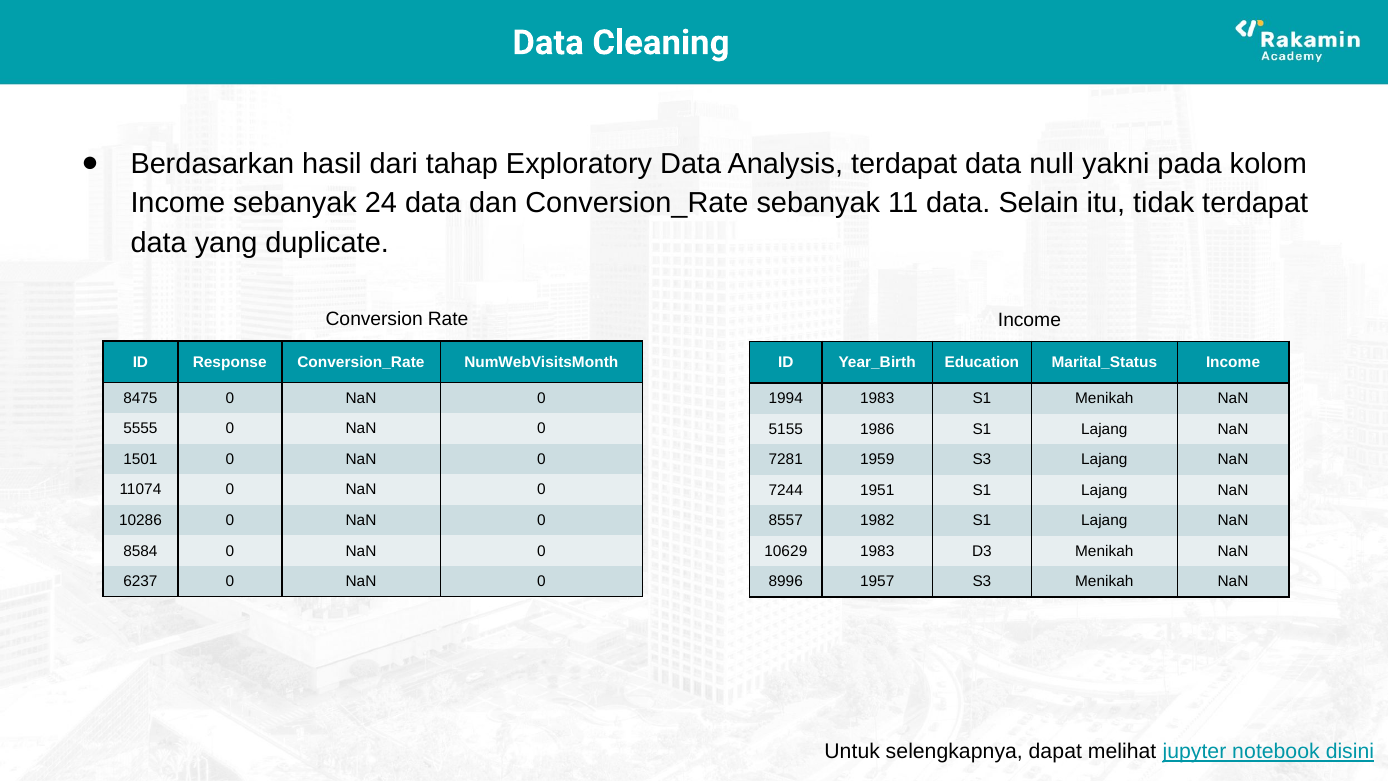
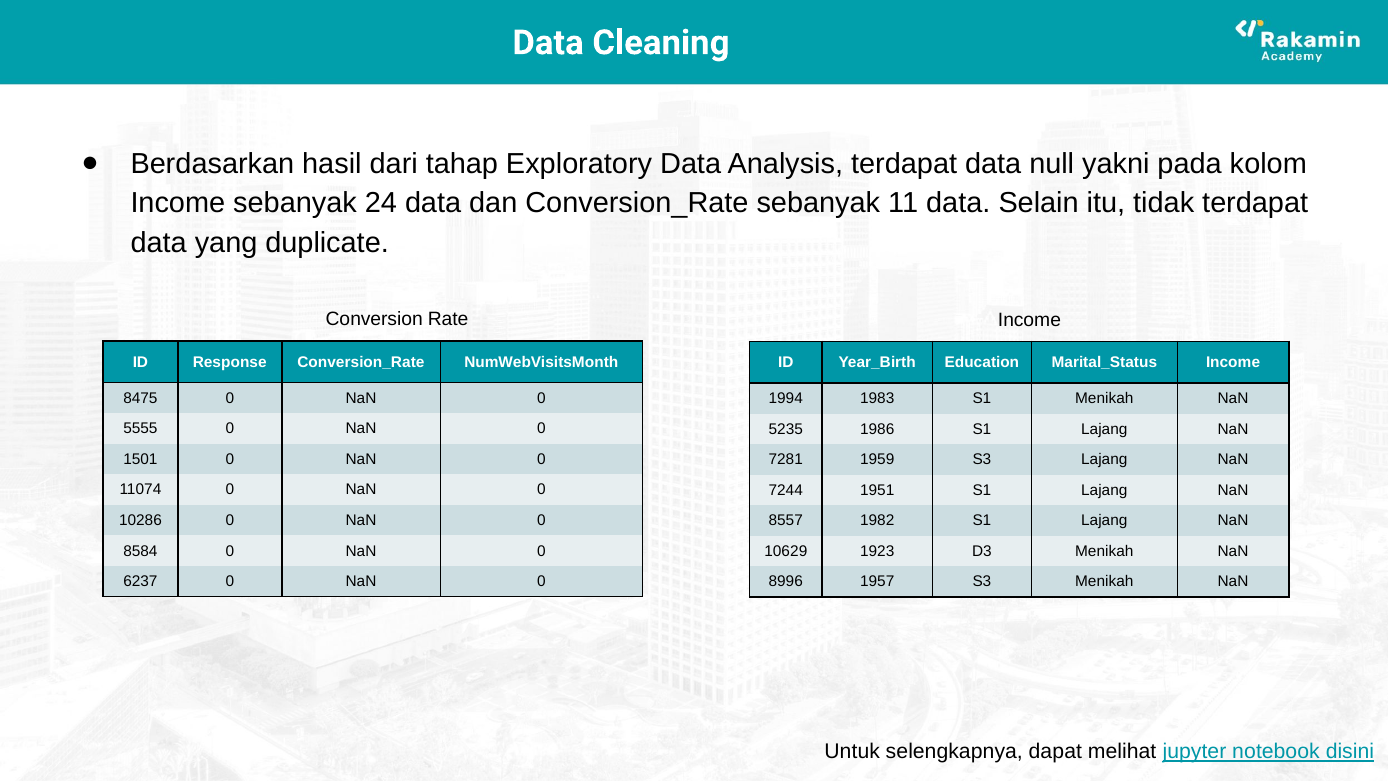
5155: 5155 -> 5235
10629 1983: 1983 -> 1923
